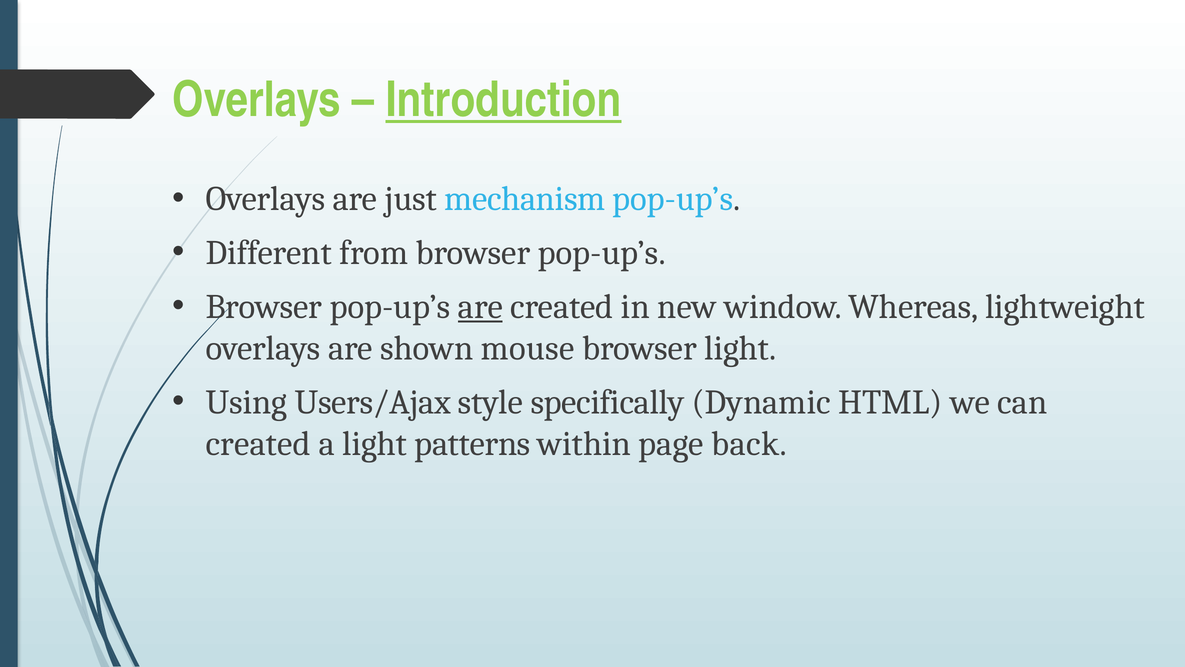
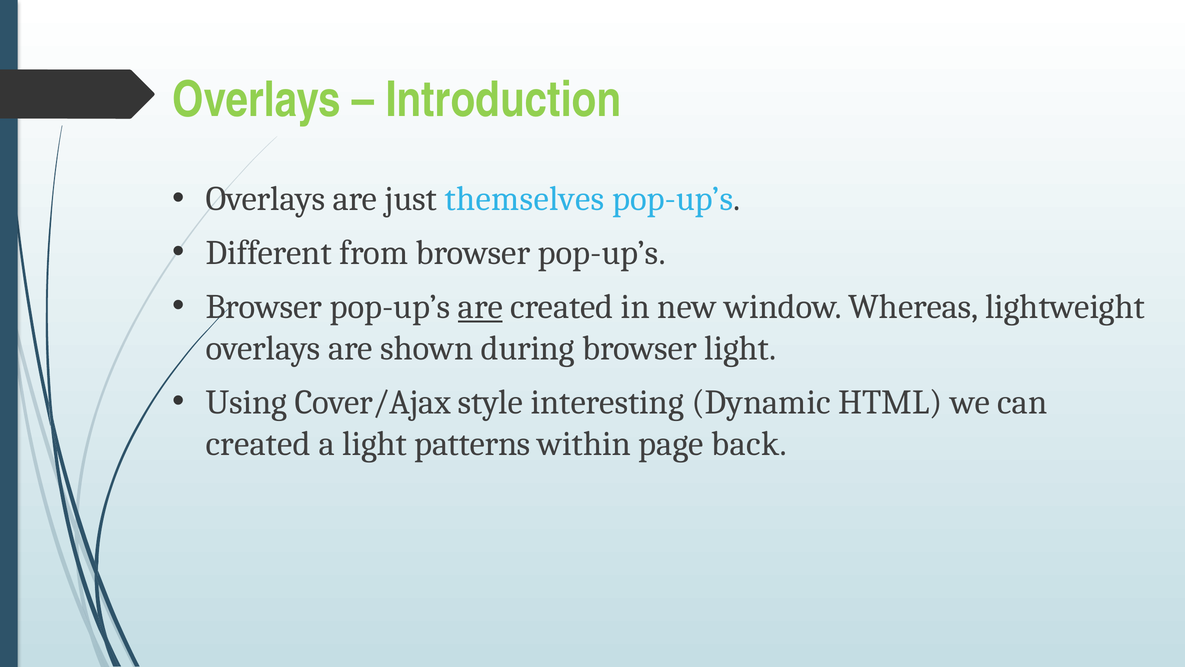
Introduction underline: present -> none
mechanism: mechanism -> themselves
mouse: mouse -> during
Users/Ajax: Users/Ajax -> Cover/Ajax
specifically: specifically -> interesting
